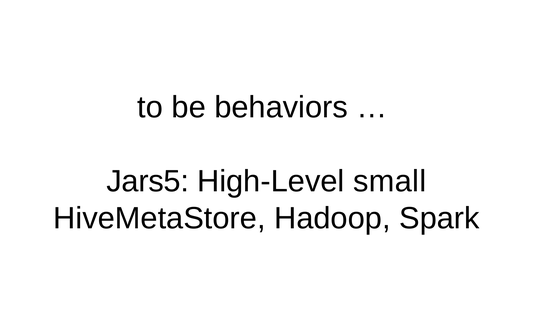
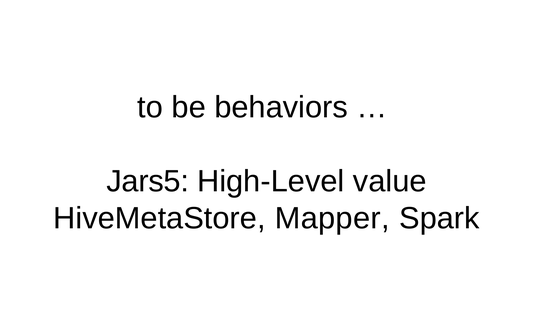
small: small -> value
Hadoop: Hadoop -> Mapper
